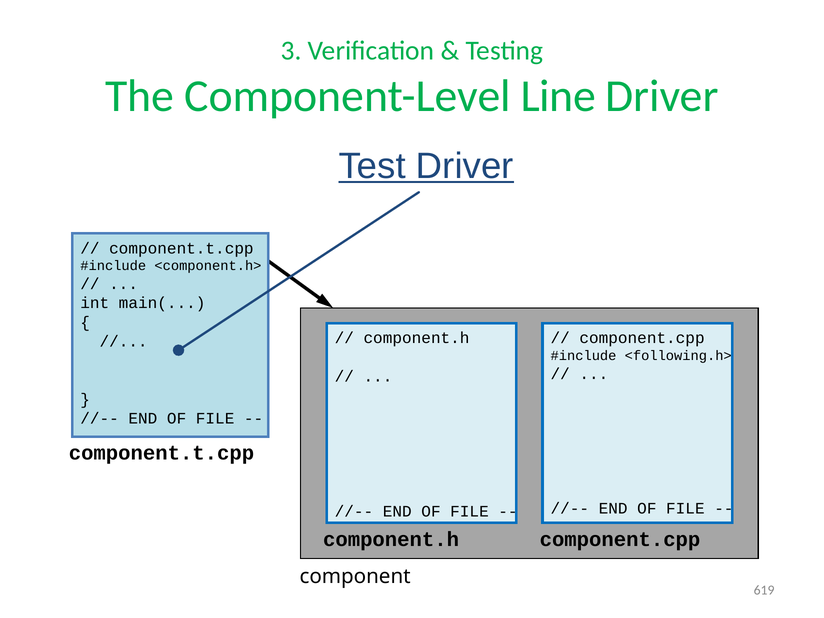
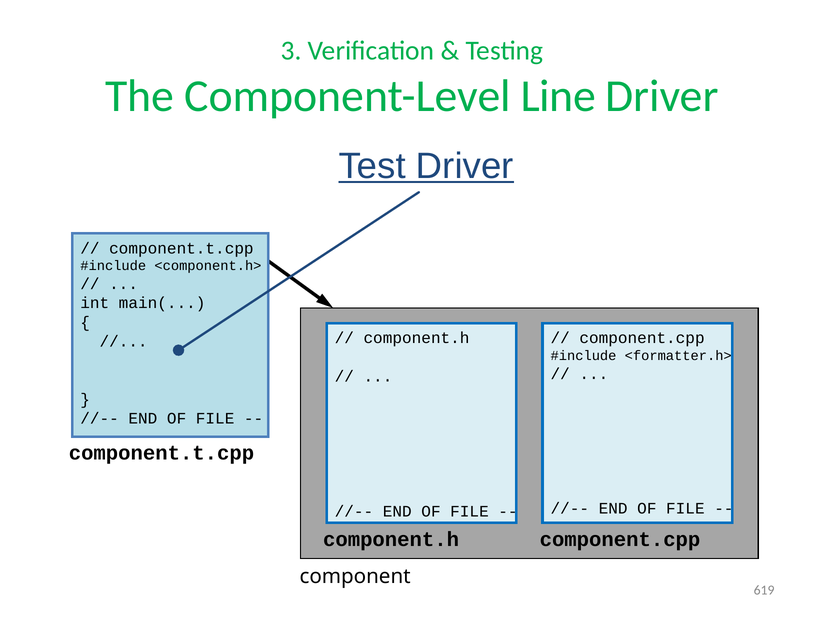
<following.h>: <following.h> -> <formatter.h>
